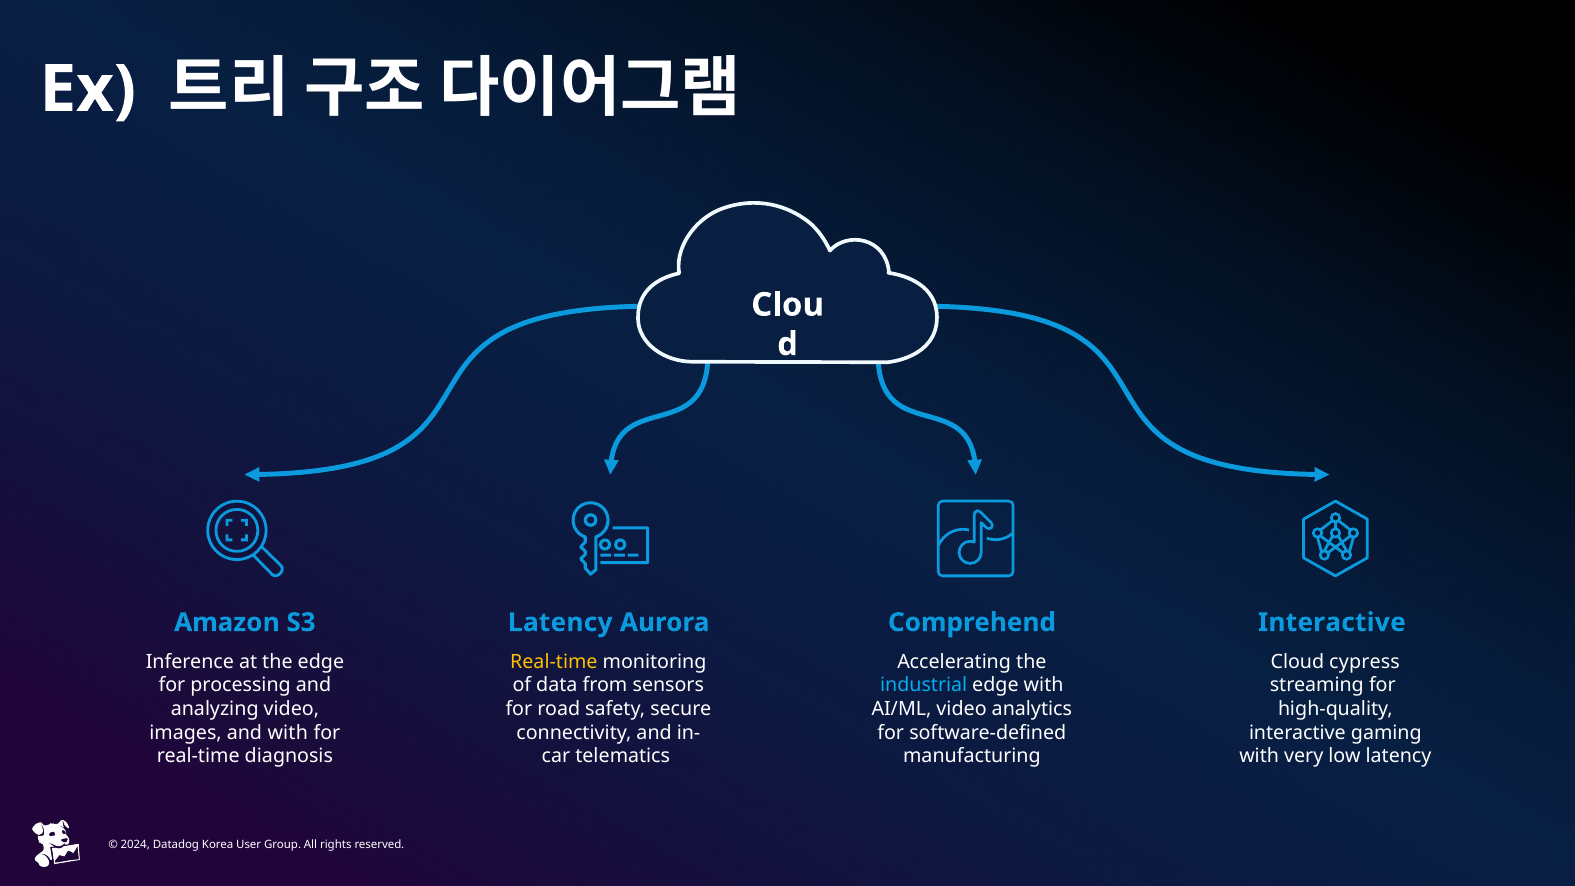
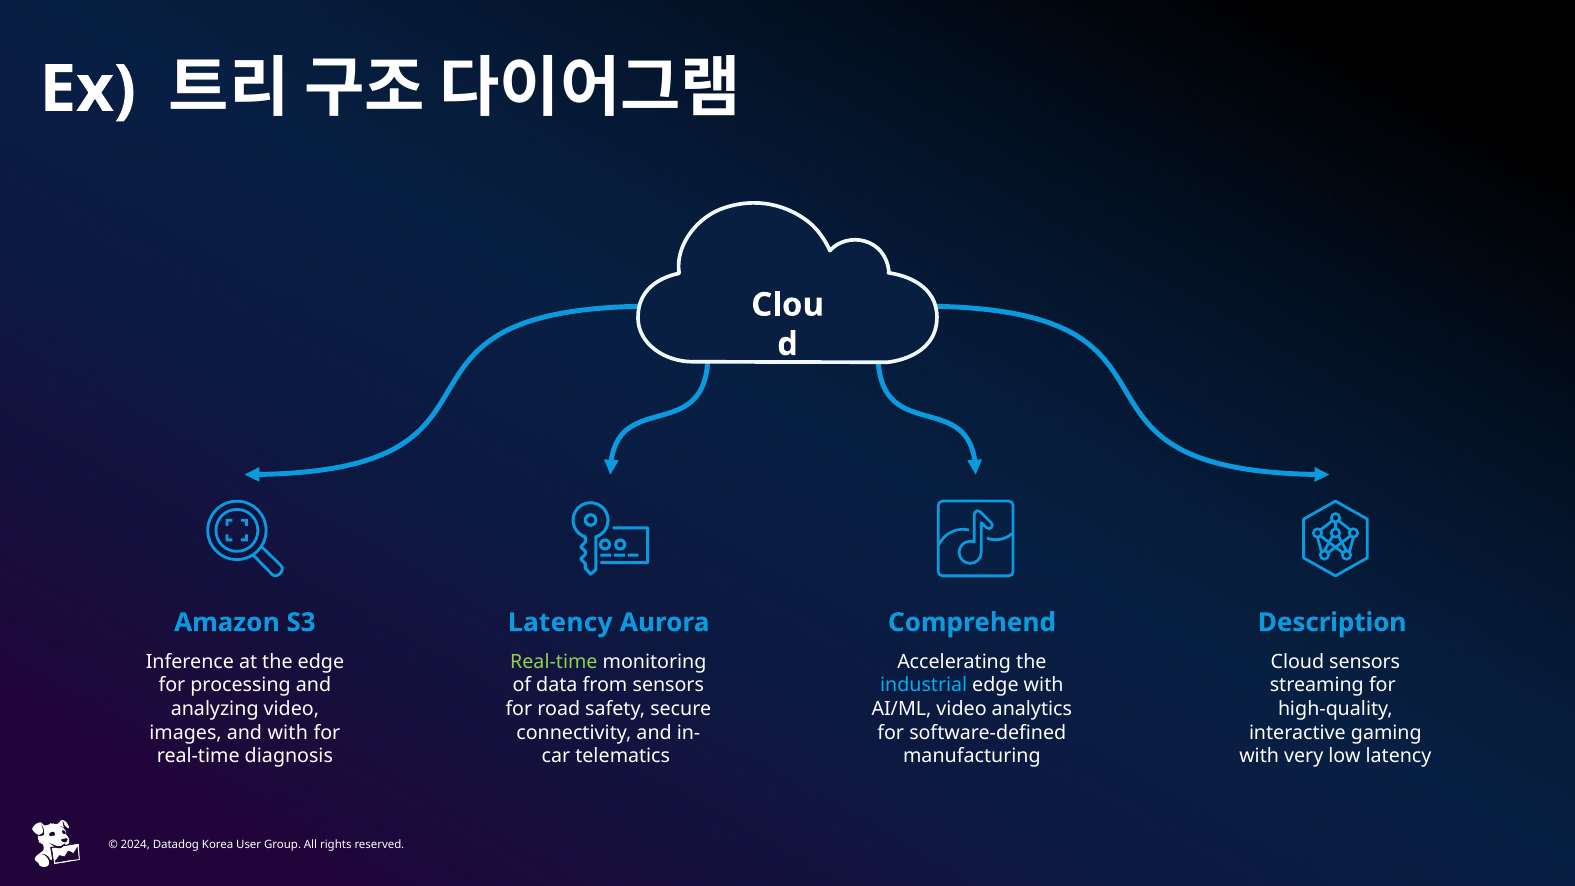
Interactive at (1332, 622): Interactive -> Description
Real-time at (554, 662) colour: yellow -> light green
Cloud cypress: cypress -> sensors
